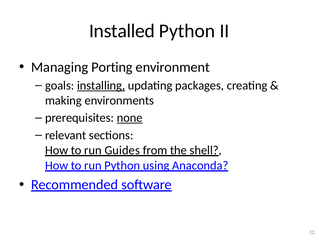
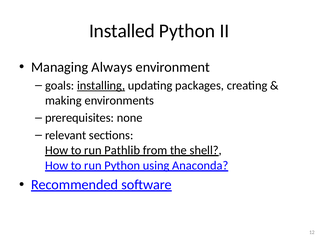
Porting: Porting -> Always
none underline: present -> none
Guides: Guides -> Pathlib
